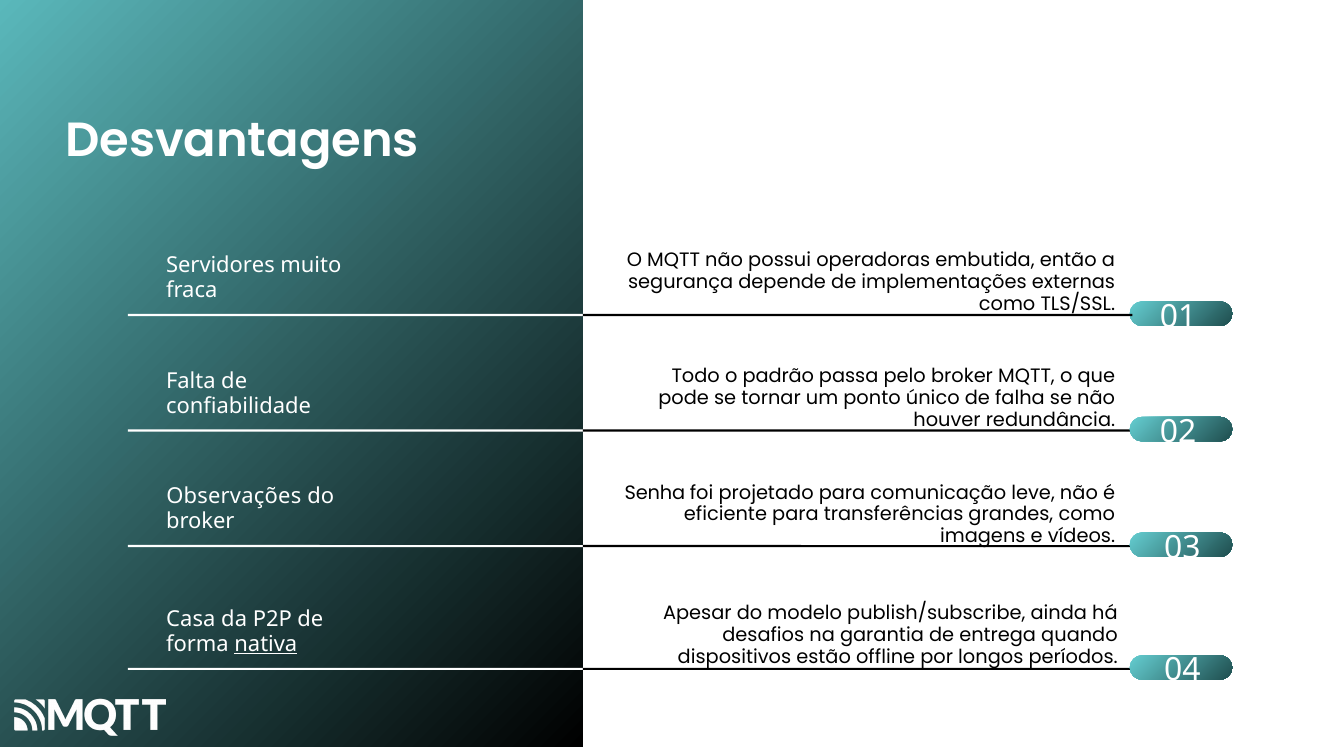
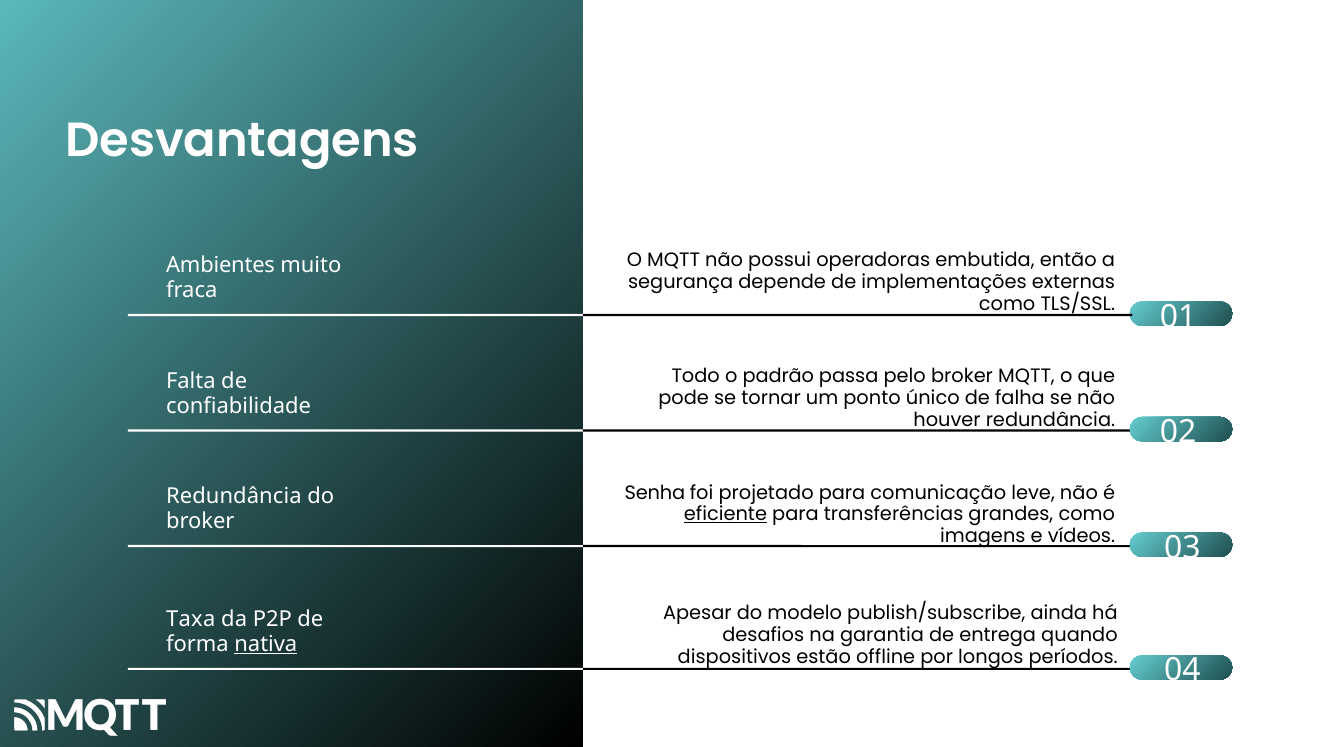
Servidores: Servidores -> Ambientes
Observações at (234, 497): Observações -> Redundância
eficiente underline: none -> present
Casa: Casa -> Taxa
